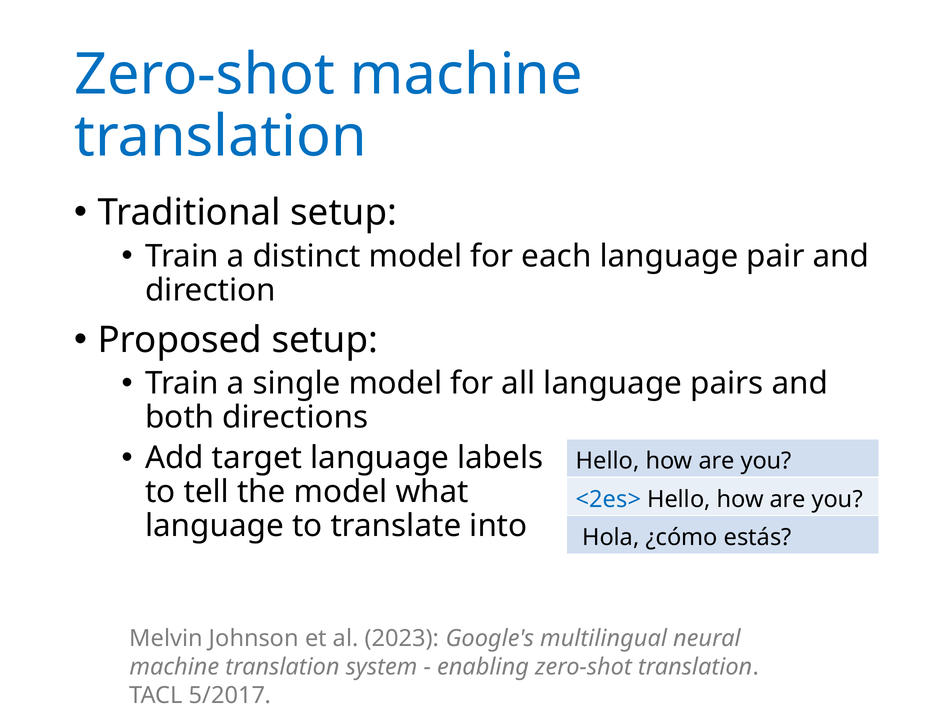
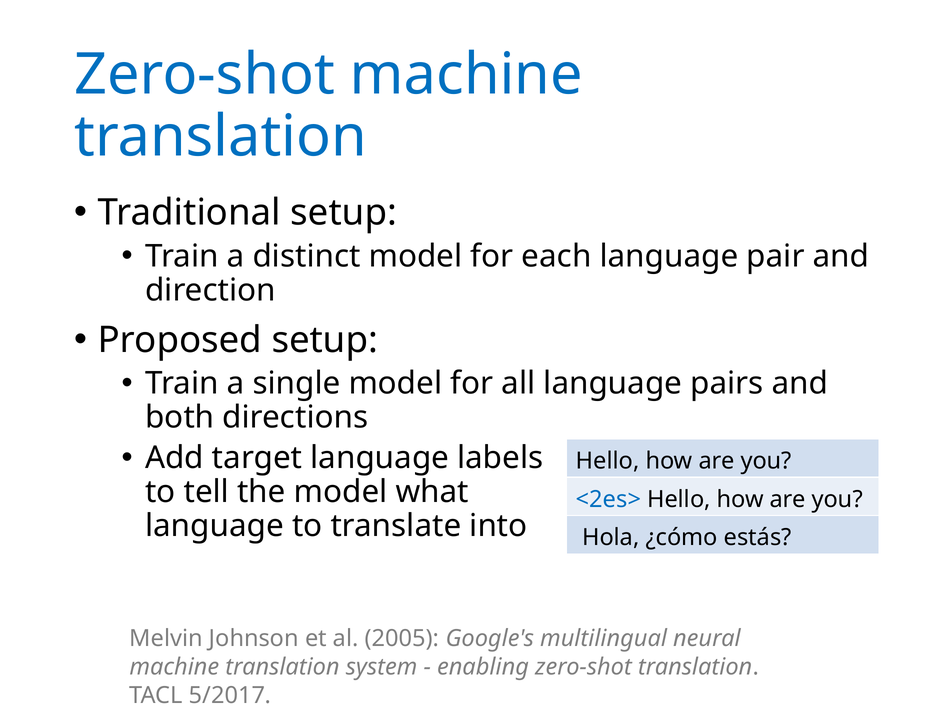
2023: 2023 -> 2005
